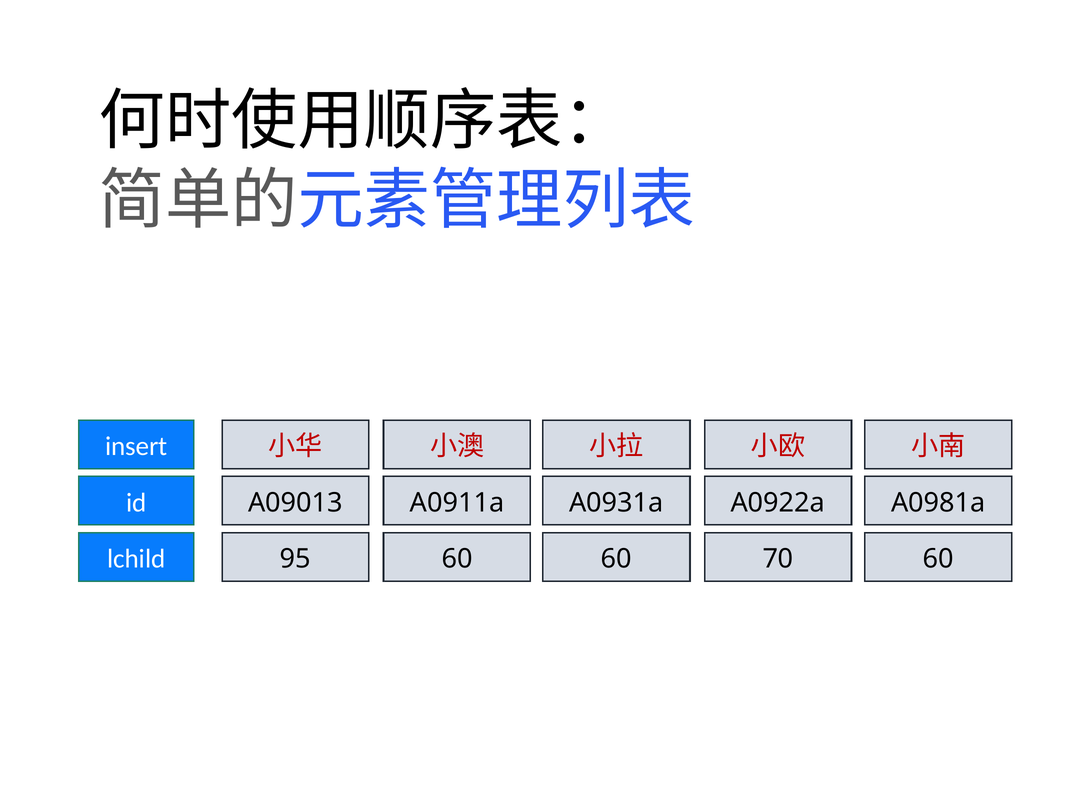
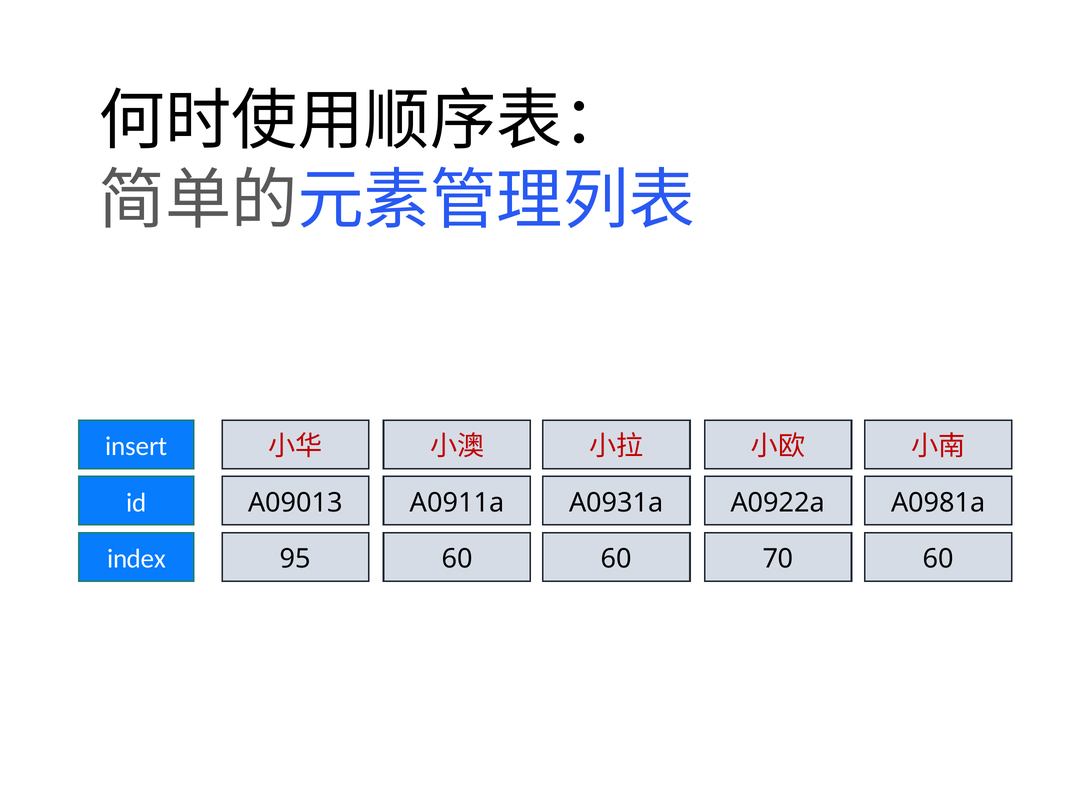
lchild: lchild -> index
